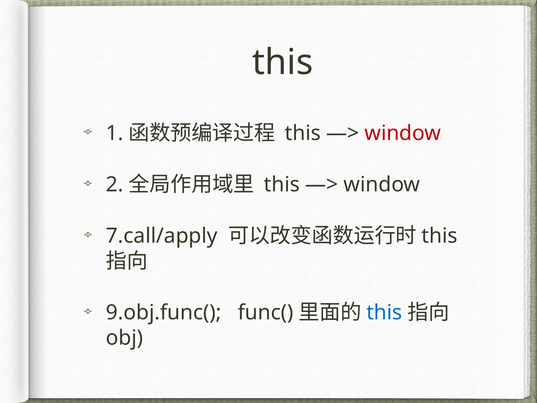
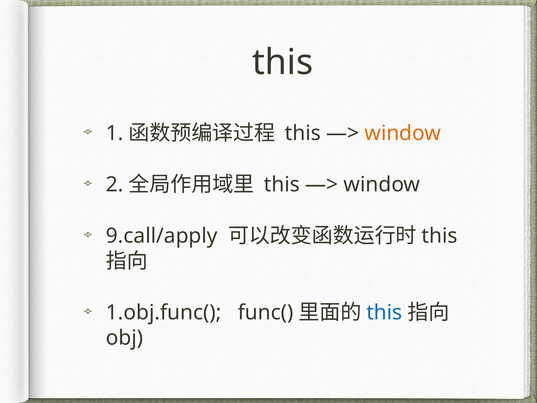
window at (403, 133) colour: red -> orange
7.call/apply: 7.call/apply -> 9.call/apply
9.obj.func(: 9.obj.func( -> 1.obj.func(
